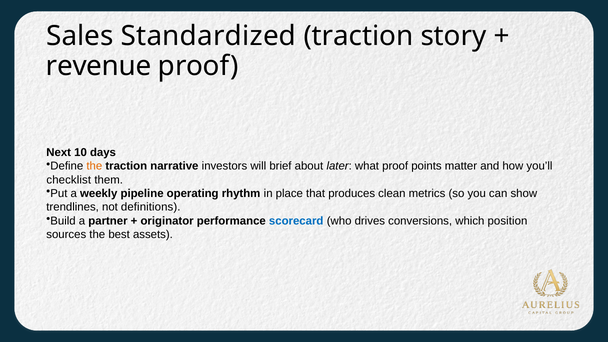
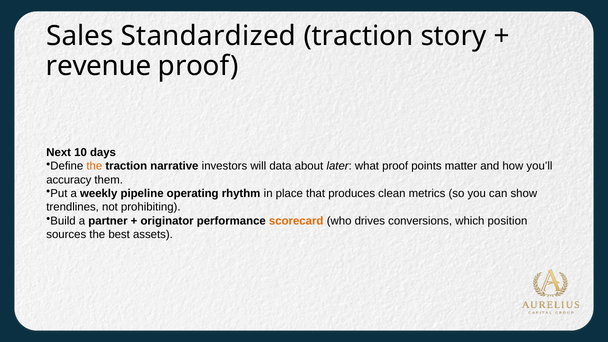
brief: brief -> data
checklist: checklist -> accuracy
definitions: definitions -> prohibiting
scorecard colour: blue -> orange
